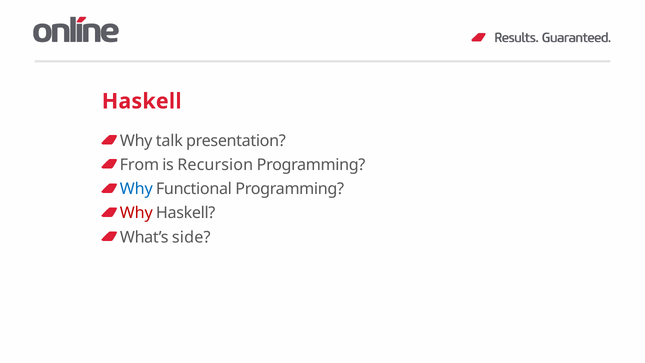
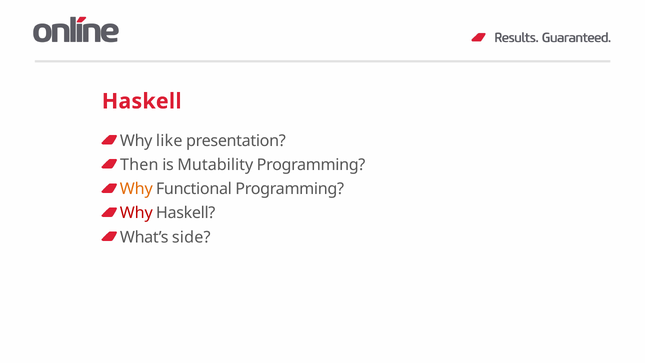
talk: talk -> like
From: From -> Then
Recursion: Recursion -> Mutability
Why at (136, 189) colour: blue -> orange
